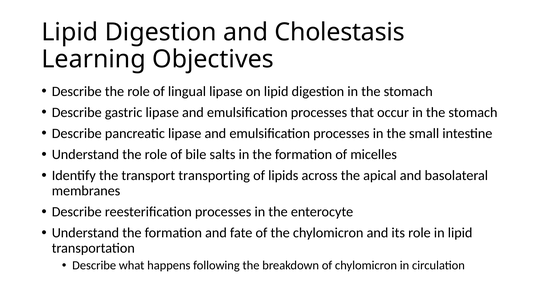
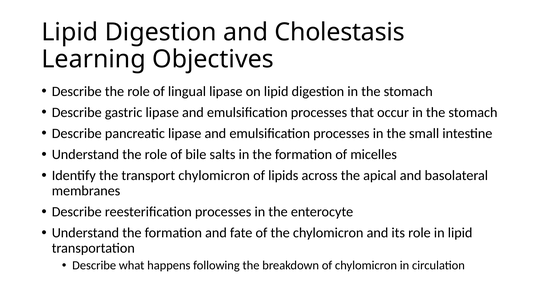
transport transporting: transporting -> chylomicron
